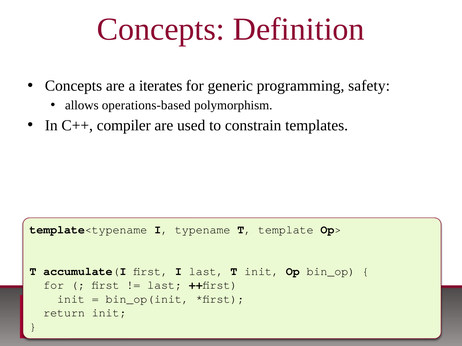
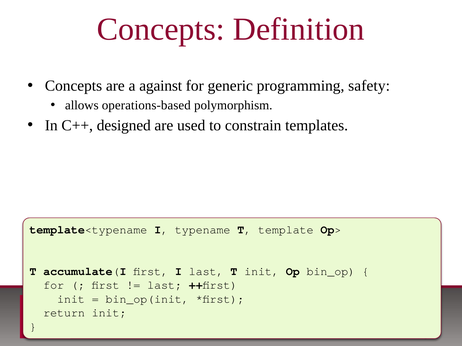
iterates: iterates -> against
compiler: compiler -> designed
